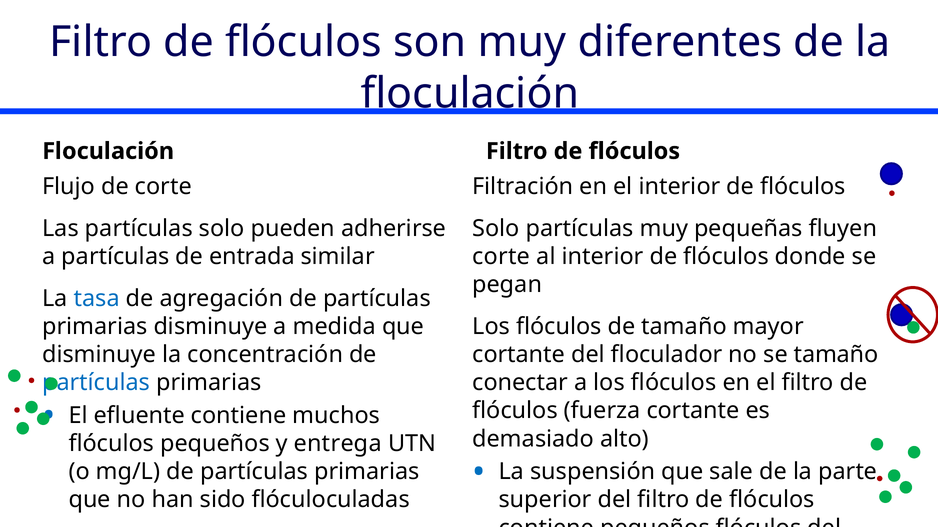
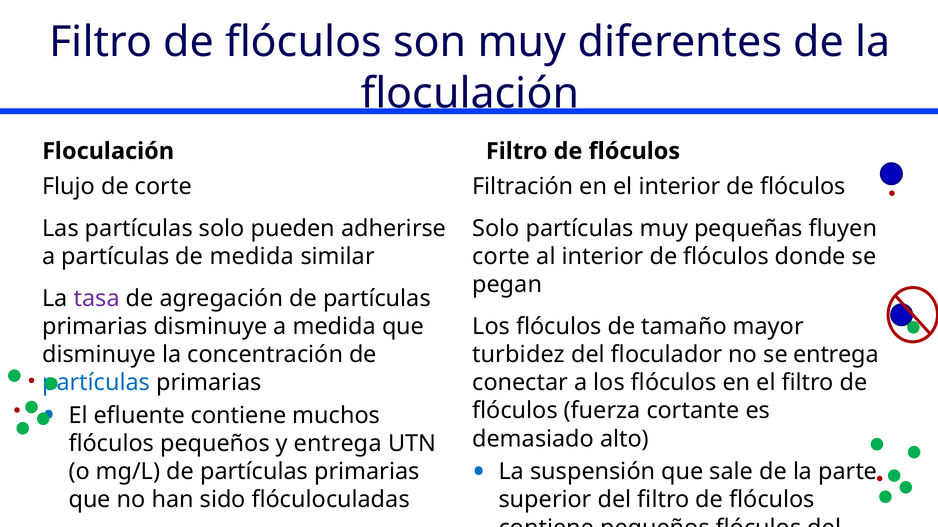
de entrada: entrada -> medida
tasa colour: blue -> purple
cortante at (519, 355): cortante -> turbidez
se tamaño: tamaño -> entrega
